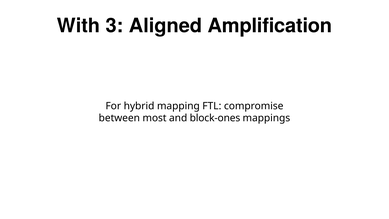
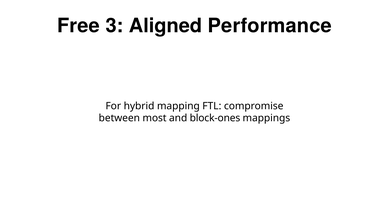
With: With -> Free
Amplification: Amplification -> Performance
